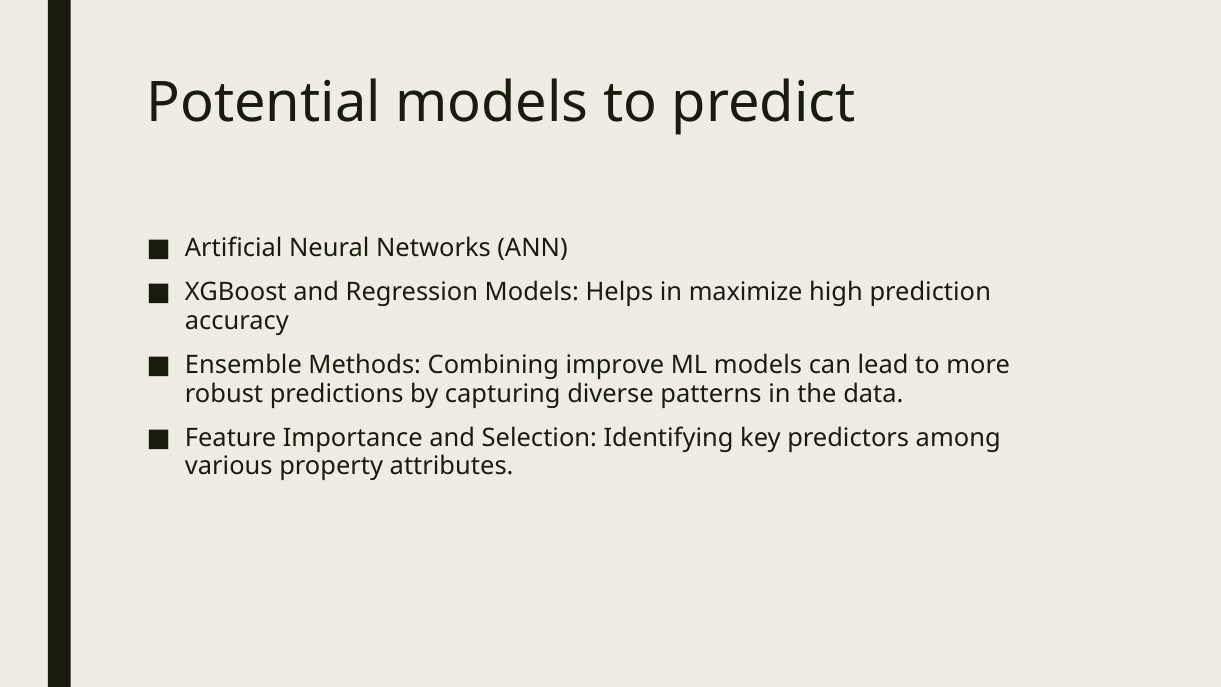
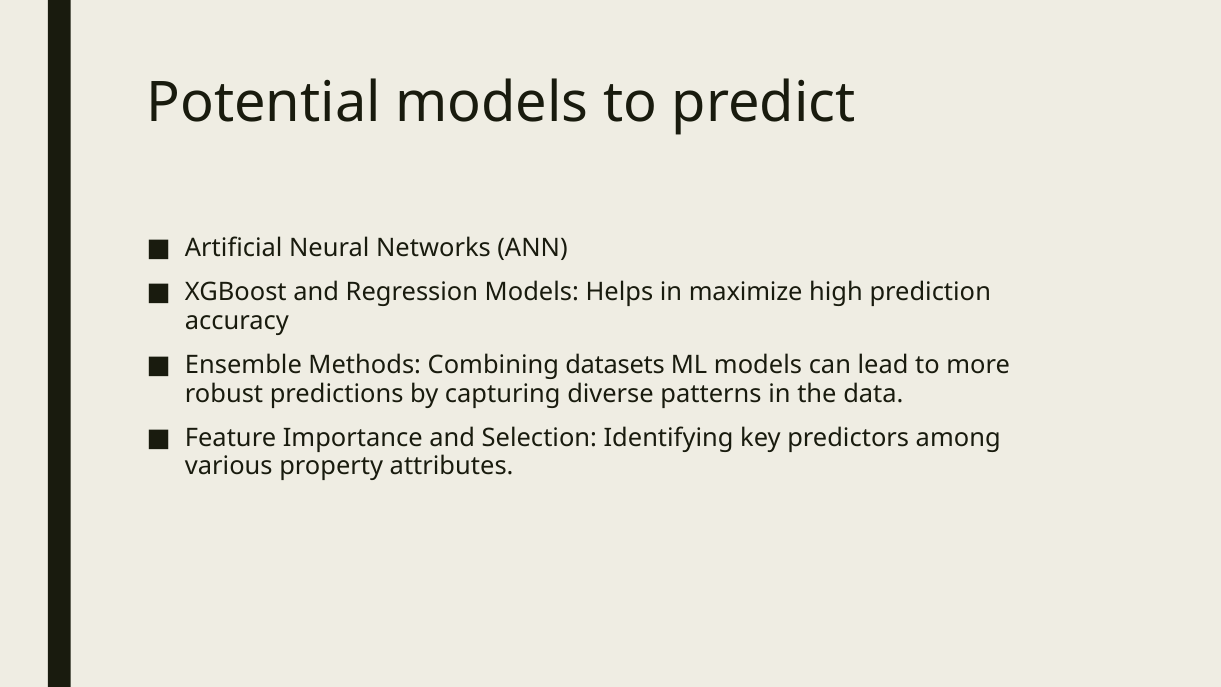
improve: improve -> datasets
